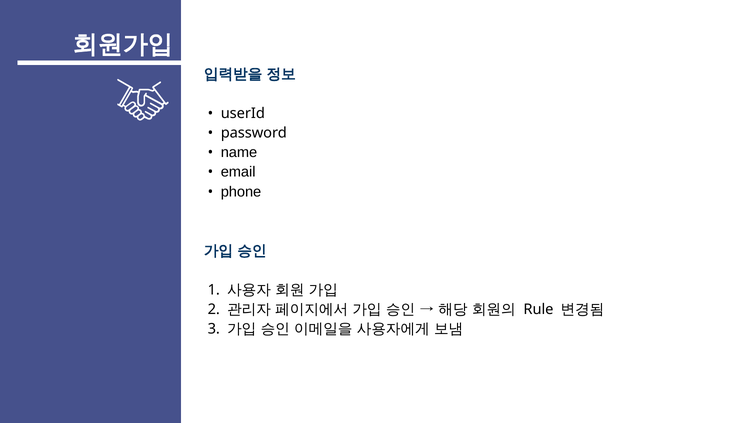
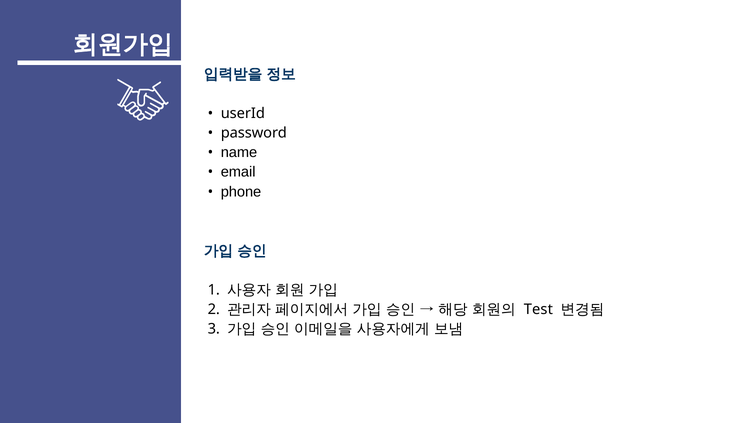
Rule: Rule -> Test
